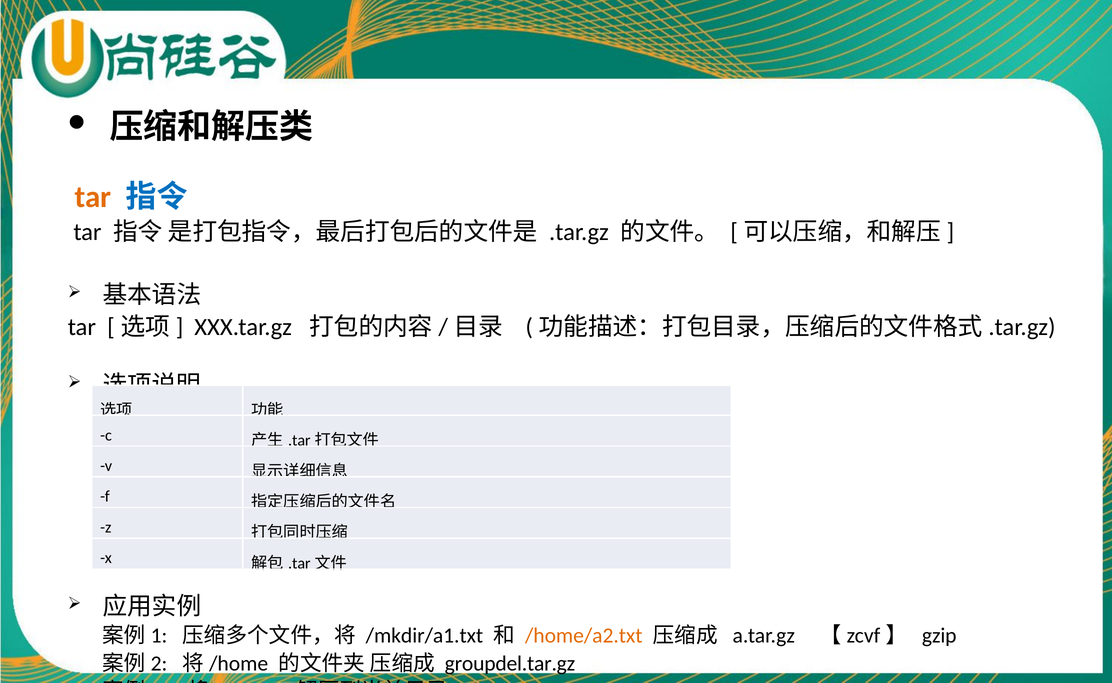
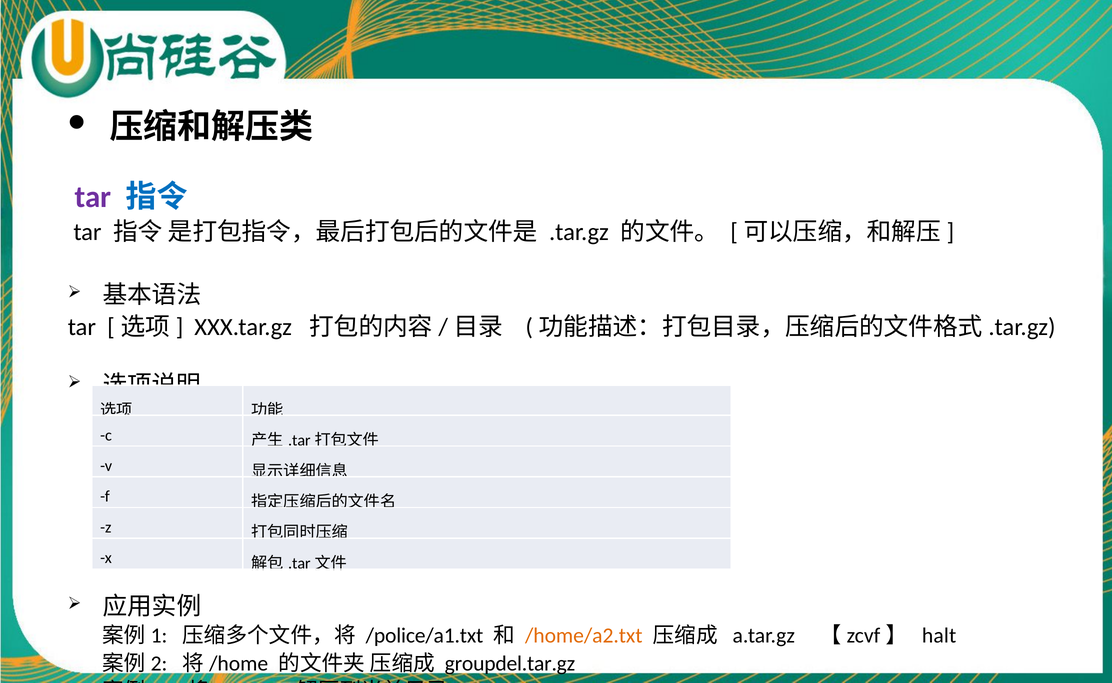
tar at (93, 197) colour: orange -> purple
/mkdir/a1.txt: /mkdir/a1.txt -> /police/a1.txt
gzip: gzip -> halt
